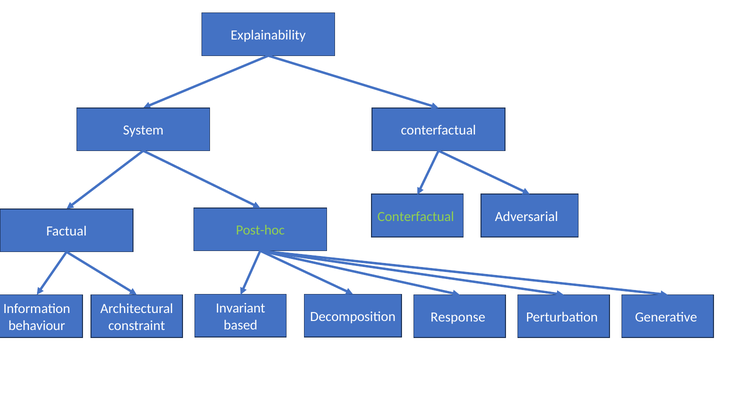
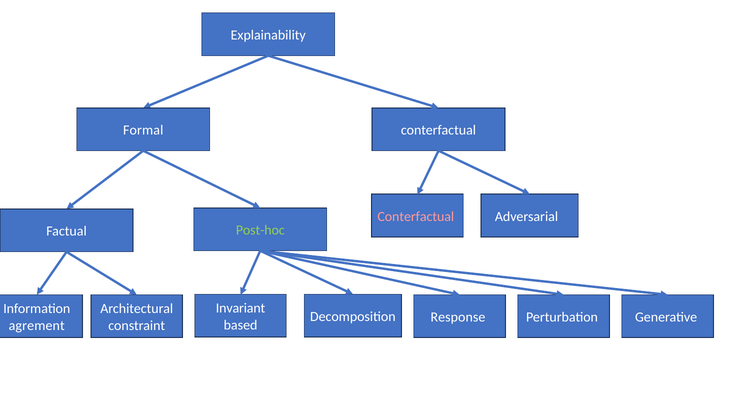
System: System -> Formal
Conterfactual at (416, 217) colour: light green -> pink
behaviour: behaviour -> agrement
